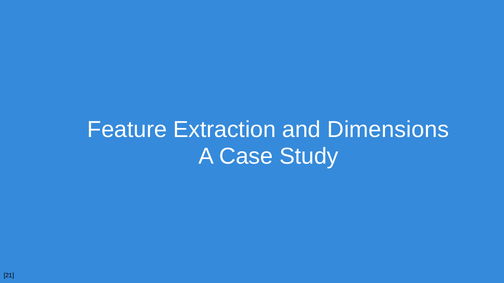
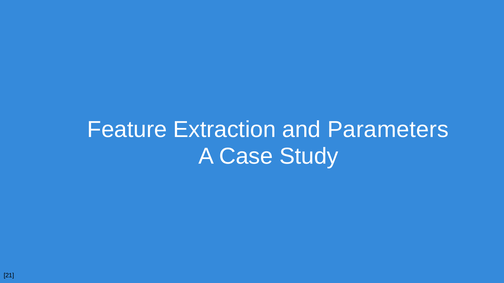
Dimensions: Dimensions -> Parameters
